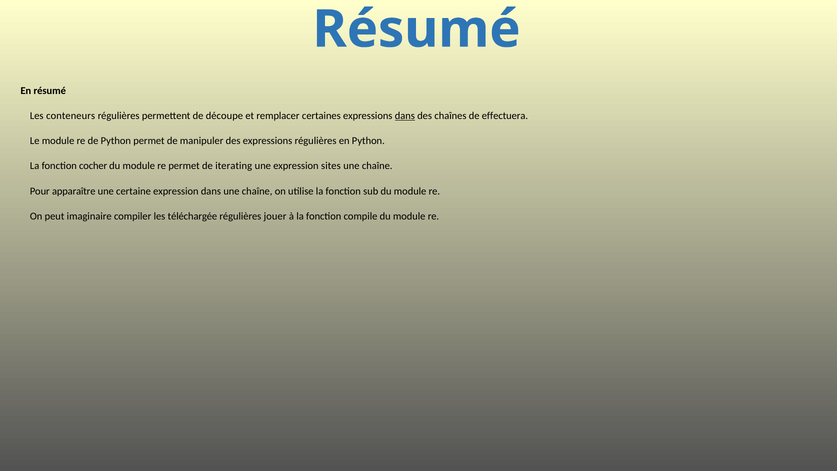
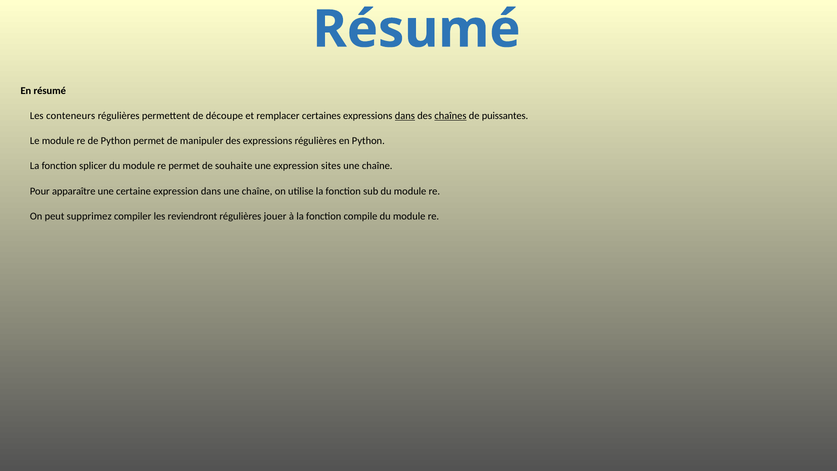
chaînes underline: none -> present
effectuera: effectuera -> puissantes
cocher: cocher -> splicer
iterating: iterating -> souhaite
imaginaire: imaginaire -> supprimez
téléchargée: téléchargée -> reviendront
